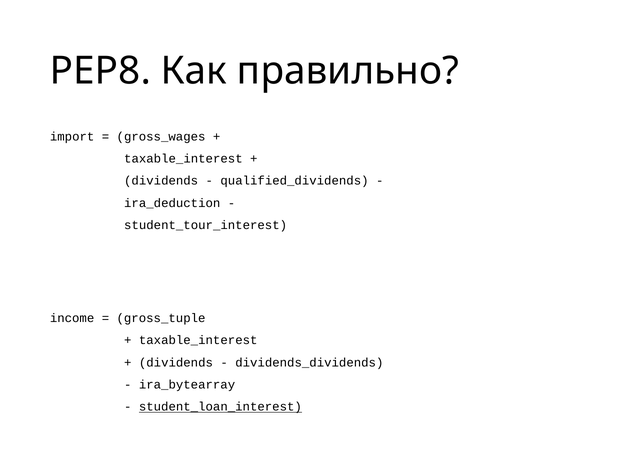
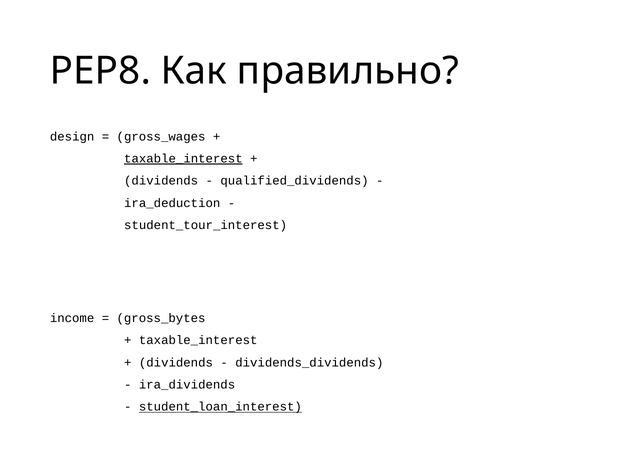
import: import -> design
taxable_interest at (183, 158) underline: none -> present
gross_tuple: gross_tuple -> gross_bytes
ira_bytearray: ira_bytearray -> ira_dividends
